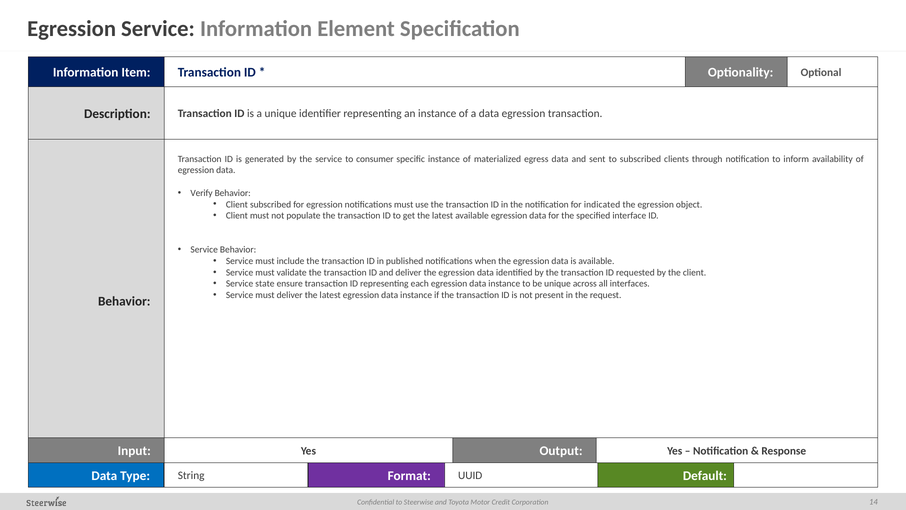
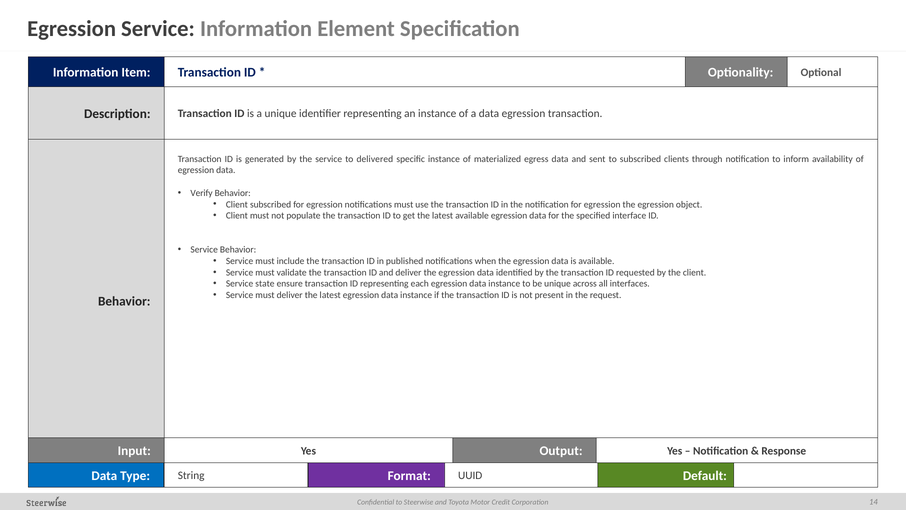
consumer: consumer -> delivered
notification for indicated: indicated -> egression
